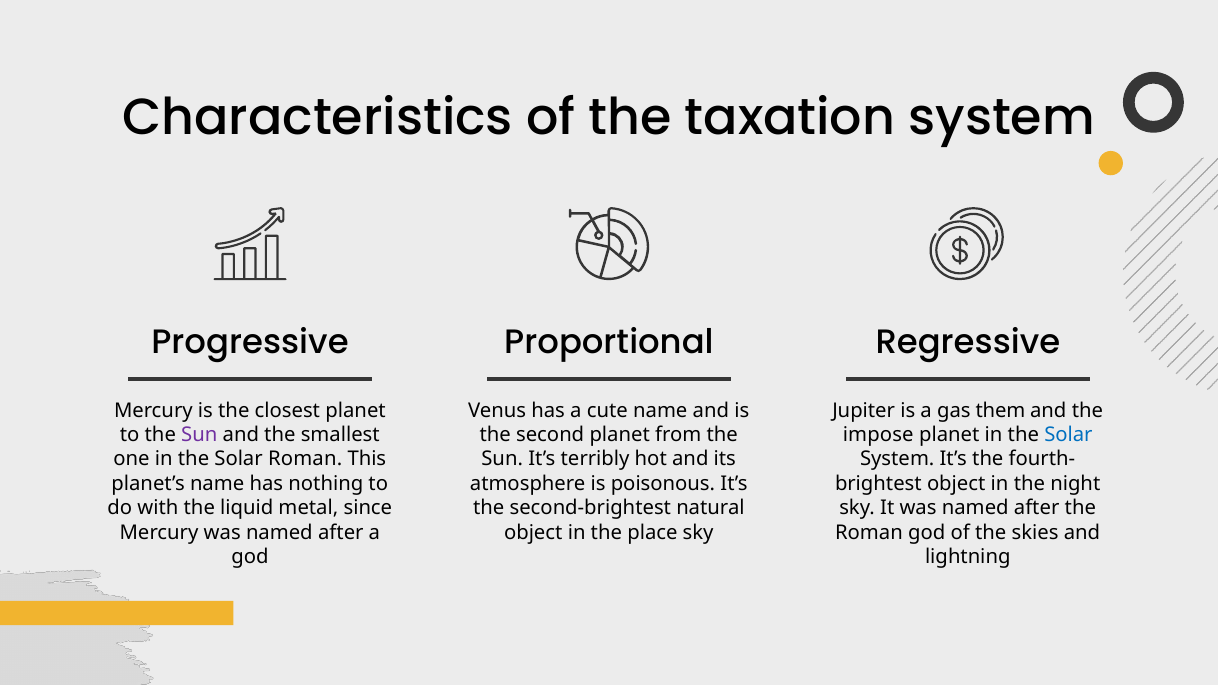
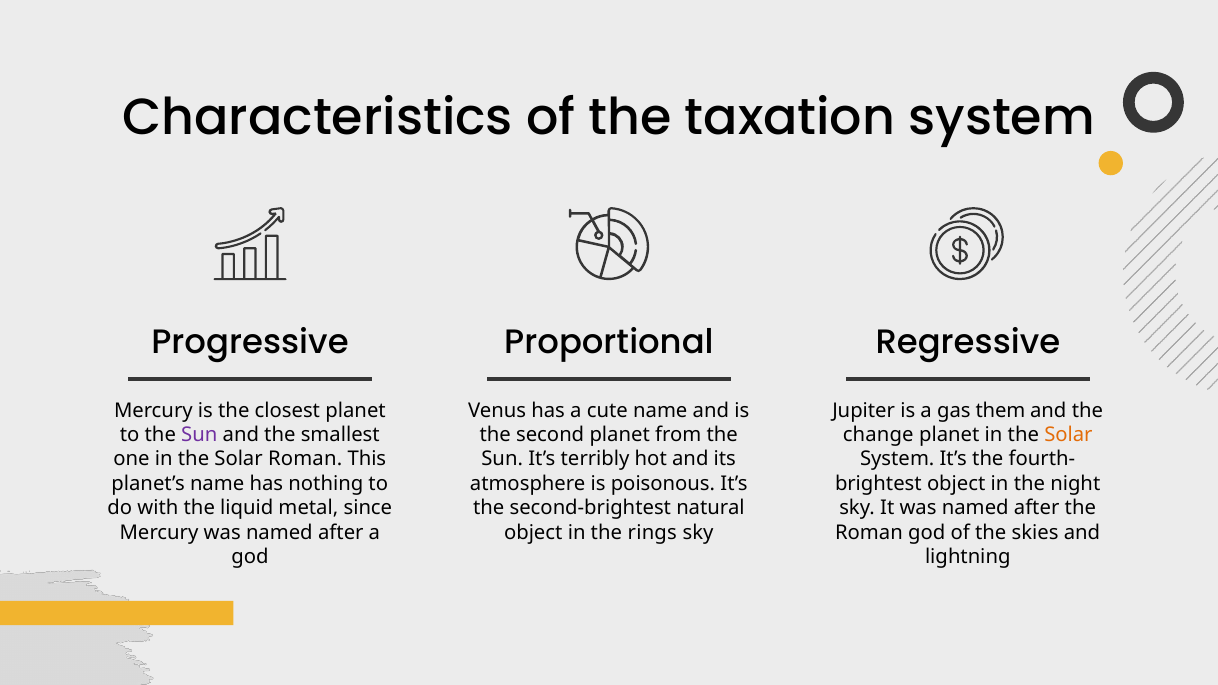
impose: impose -> change
Solar at (1068, 435) colour: blue -> orange
place: place -> rings
